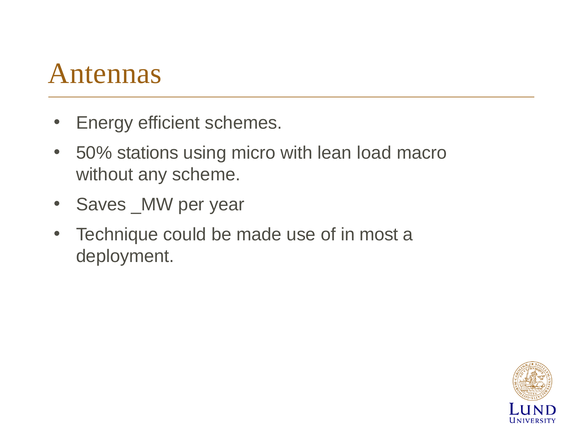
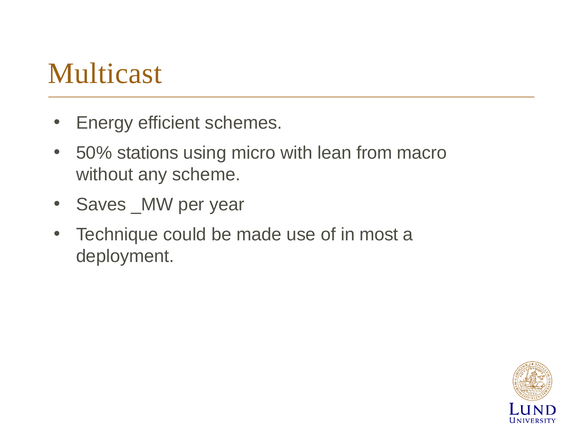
Antennas: Antennas -> Multicast
load: load -> from
